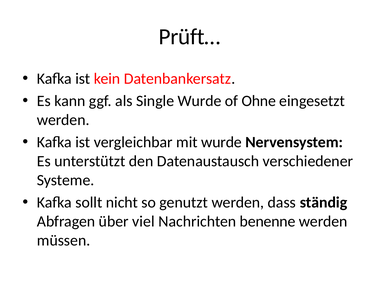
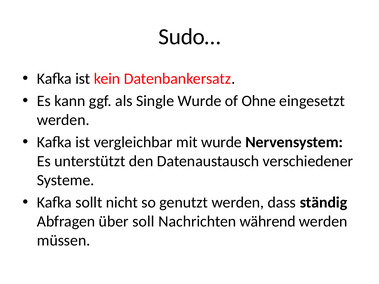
Prüft…: Prüft… -> Sudo…
viel: viel -> soll
benenne: benenne -> während
